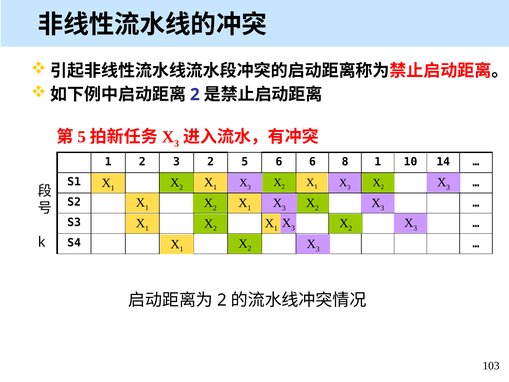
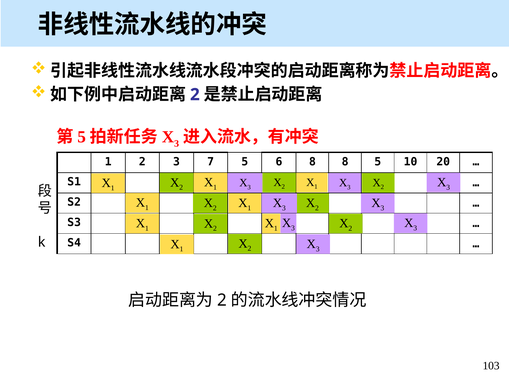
3 2: 2 -> 7
6 6: 6 -> 8
8 1: 1 -> 5
14: 14 -> 20
